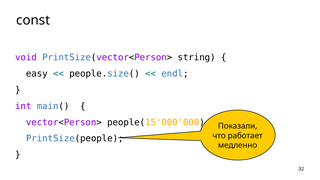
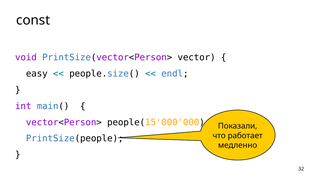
string: string -> vector
